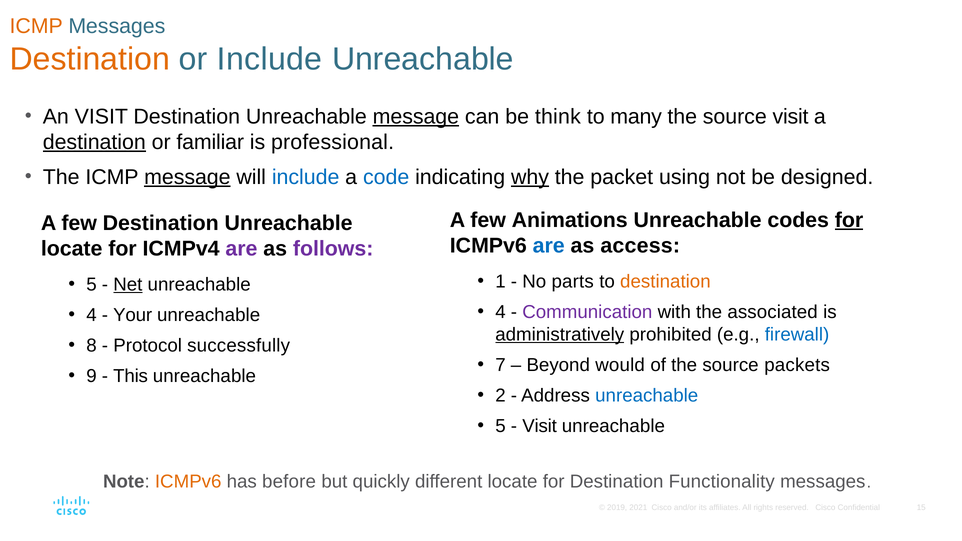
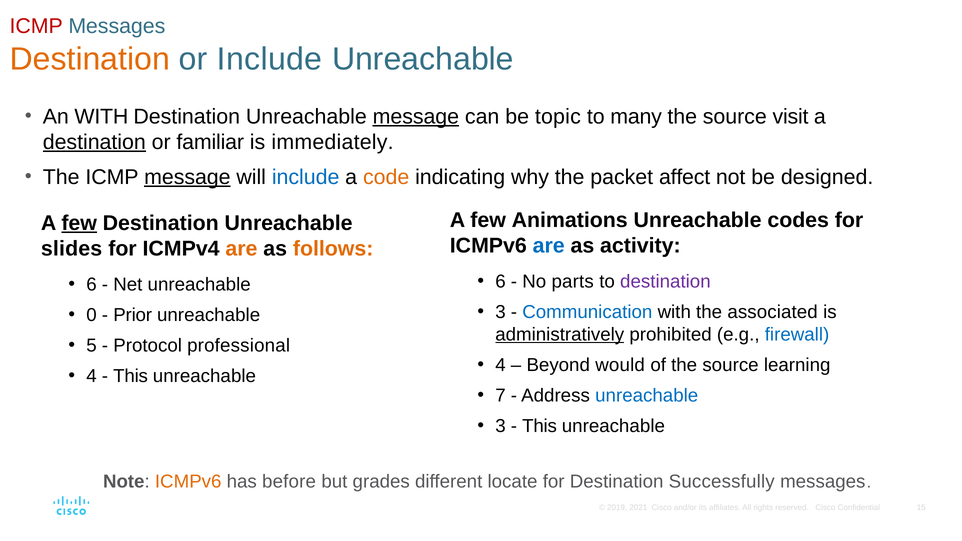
ICMP at (36, 26) colour: orange -> red
An VISIT: VISIT -> WITH
think: think -> topic
professional: professional -> immediately
code colour: blue -> orange
why underline: present -> none
using: using -> affect
for at (849, 220) underline: present -> none
few at (79, 223) underline: none -> present
access: access -> activity
locate at (72, 249): locate -> slides
are at (241, 249) colour: purple -> orange
follows colour: purple -> orange
1 at (500, 282): 1 -> 6
destination at (665, 282) colour: orange -> purple
5 at (92, 285): 5 -> 6
Net underline: present -> none
4 at (500, 312): 4 -> 3
Communication colour: purple -> blue
4 at (92, 315): 4 -> 0
Your: Your -> Prior
8: 8 -> 5
successfully: successfully -> professional
7 at (500, 365): 7 -> 4
packets: packets -> learning
9 at (92, 376): 9 -> 4
2: 2 -> 7
5 at (500, 426): 5 -> 3
Visit at (540, 426): Visit -> This
quickly: quickly -> grades
Functionality: Functionality -> Successfully
